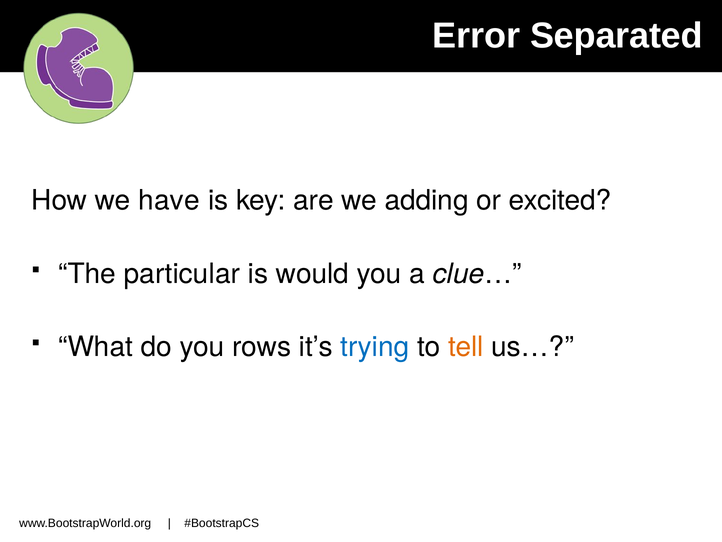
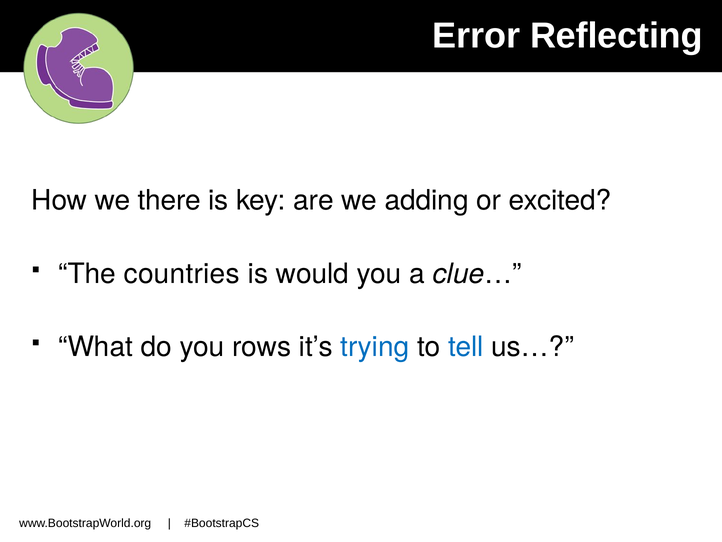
Separated: Separated -> Reflecting
have: have -> there
particular: particular -> countries
tell colour: orange -> blue
